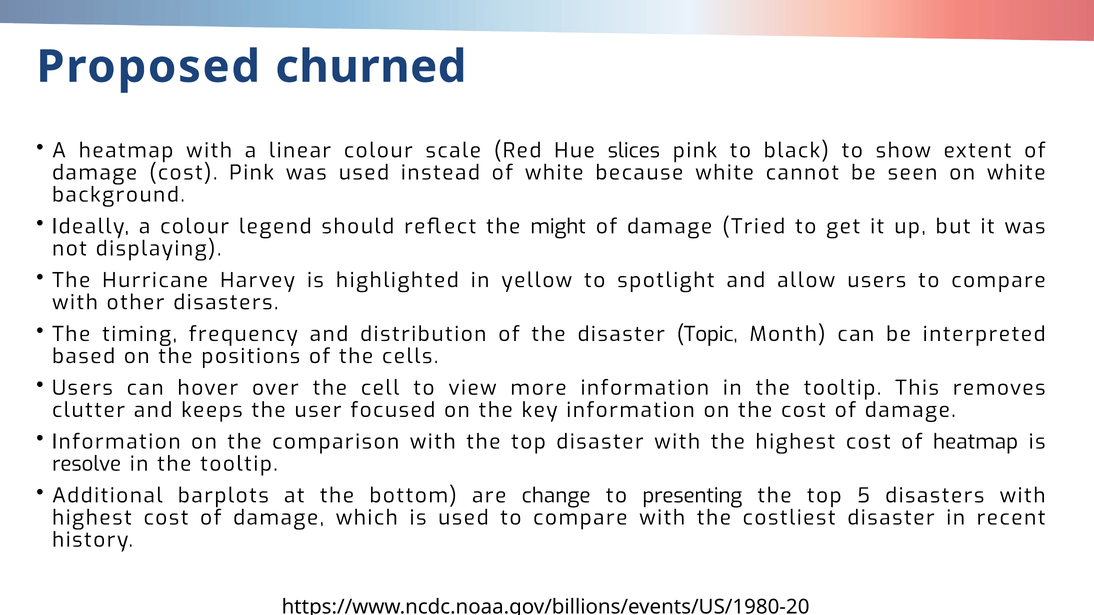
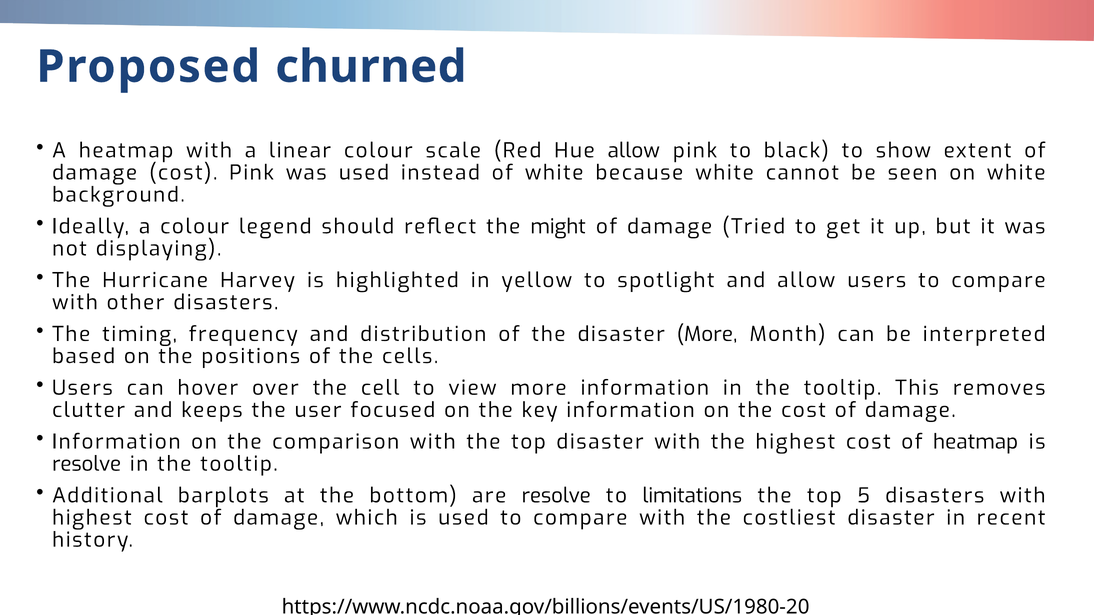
Hue slices: slices -> allow
disaster Topic: Topic -> More
are change: change -> resolve
presenting: presenting -> limitations
